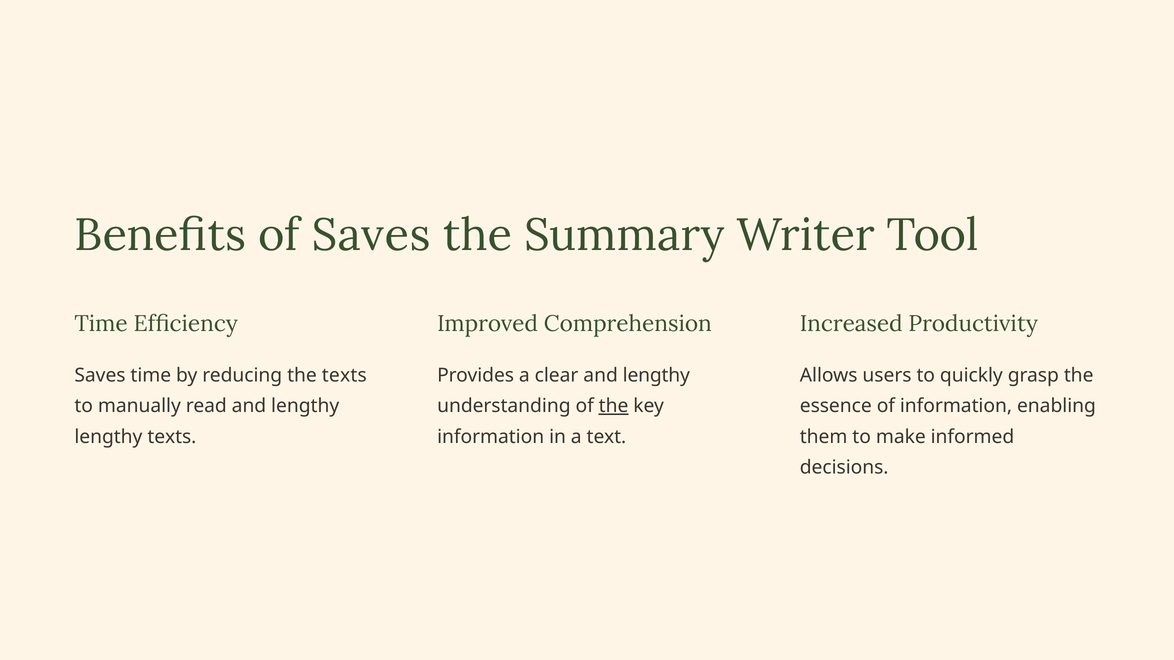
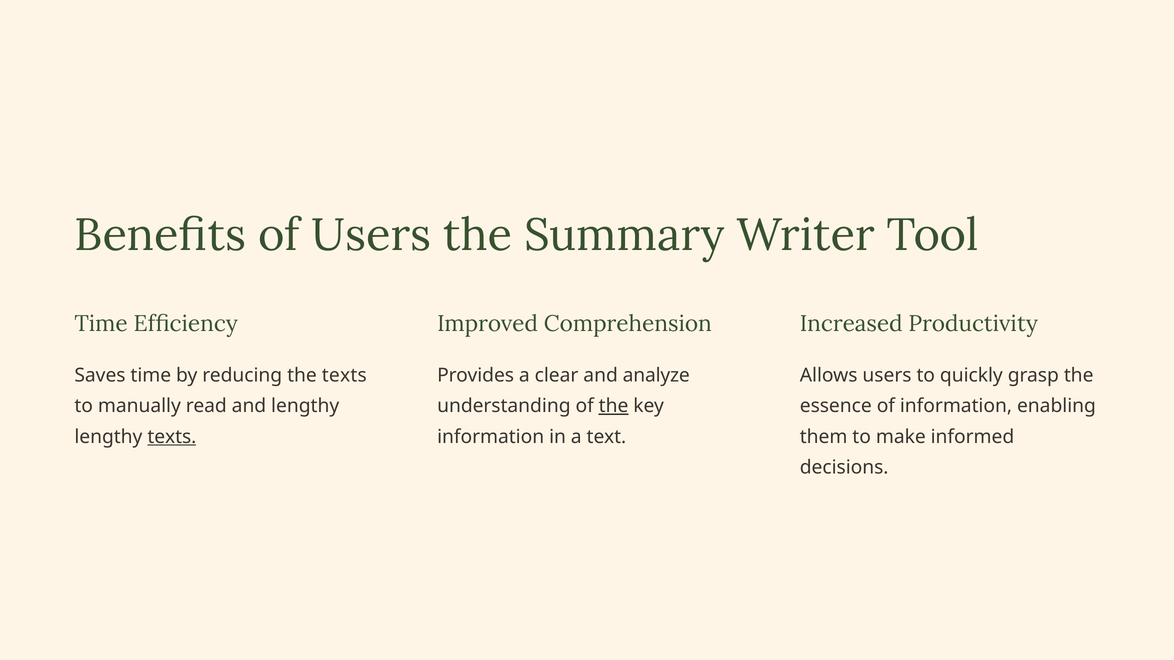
of Saves: Saves -> Users
clear and lengthy: lengthy -> analyze
texts at (172, 437) underline: none -> present
